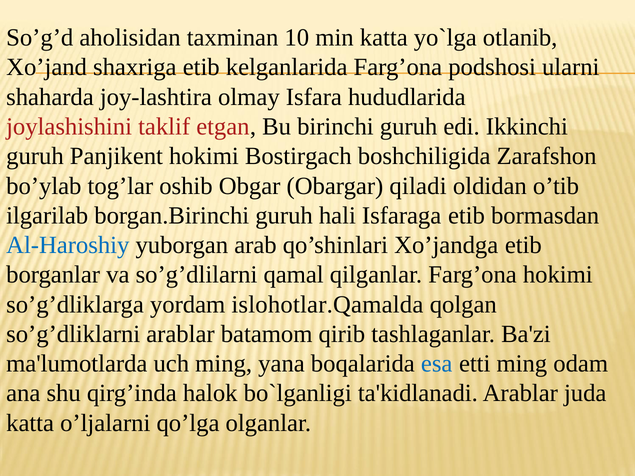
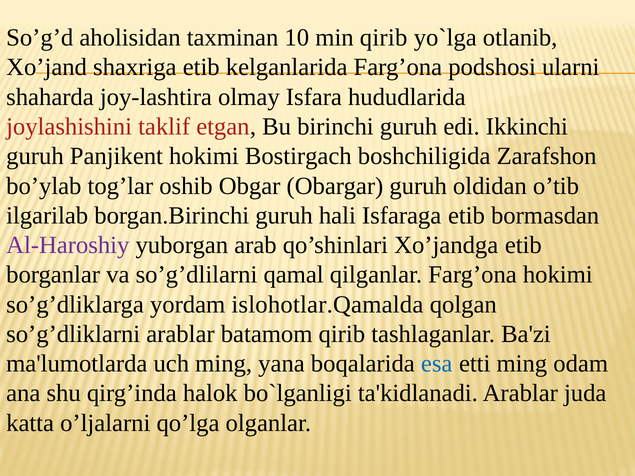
min katta: katta -> qirib
Obargar qiladi: qiladi -> guruh
Al-Haroshiy colour: blue -> purple
